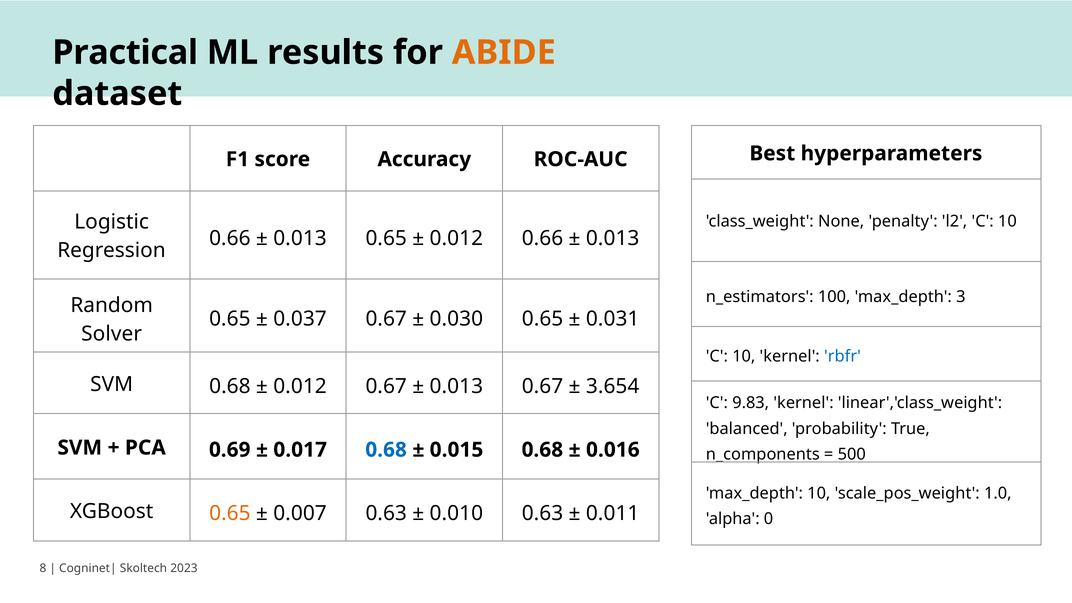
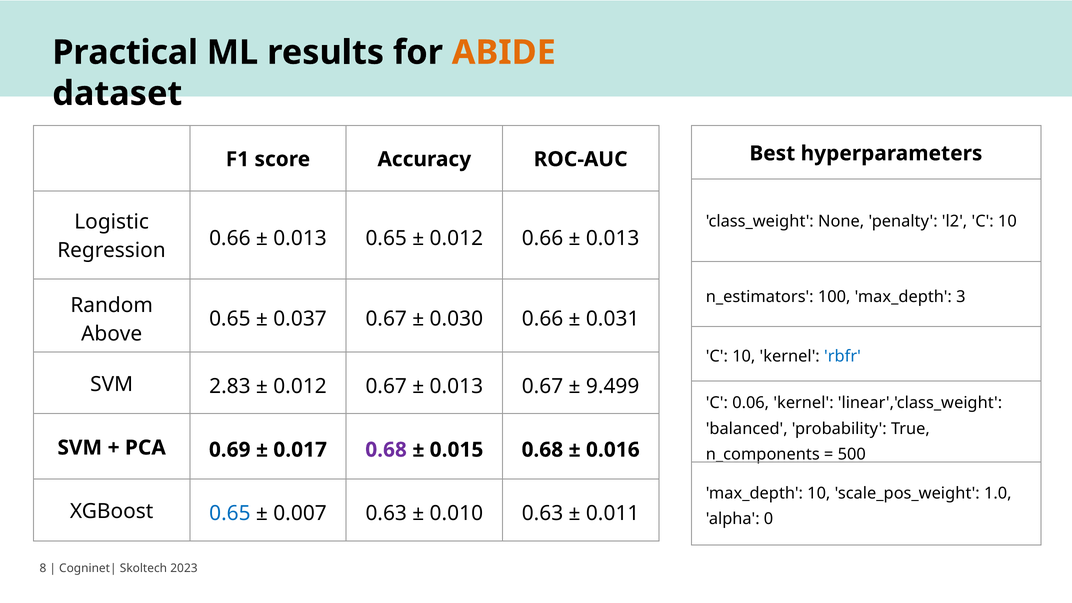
0.030 0.65: 0.65 -> 0.66
Solver: Solver -> Above
SVM 0.68: 0.68 -> 2.83
3.654: 3.654 -> 9.499
9.83: 9.83 -> 0.06
0.68 at (386, 450) colour: blue -> purple
0.65 at (230, 513) colour: orange -> blue
